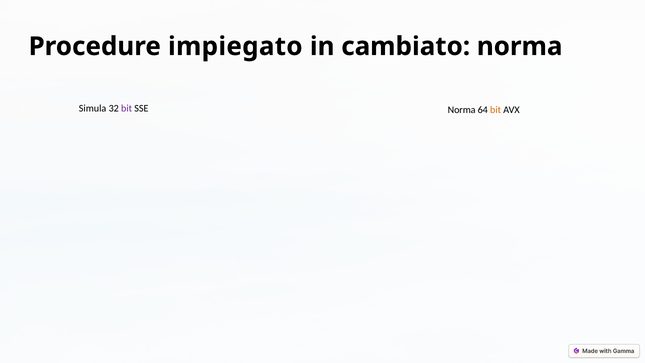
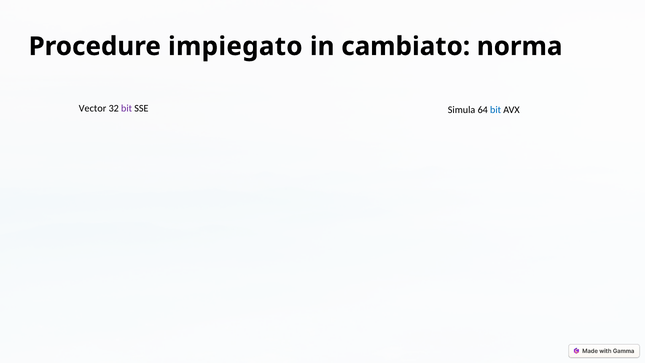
Simula: Simula -> Vector
SSE Norma: Norma -> Simula
bit at (496, 110) colour: orange -> blue
